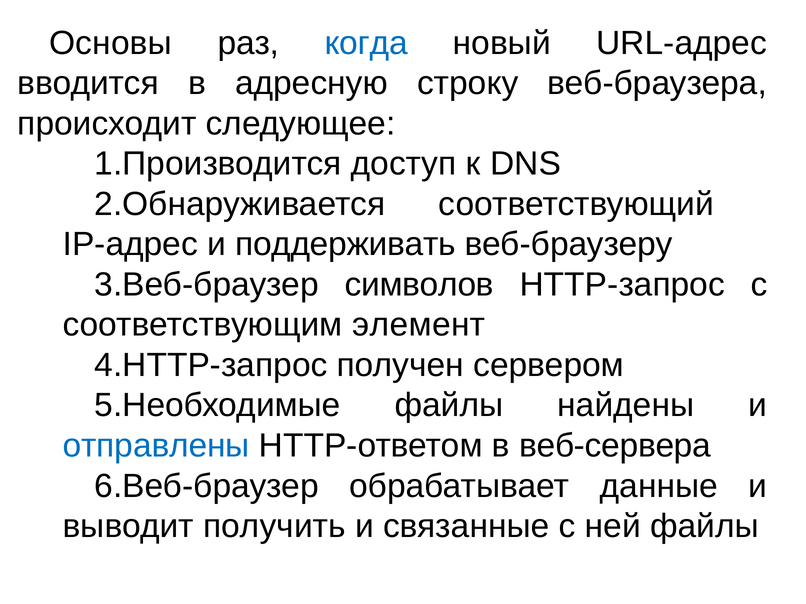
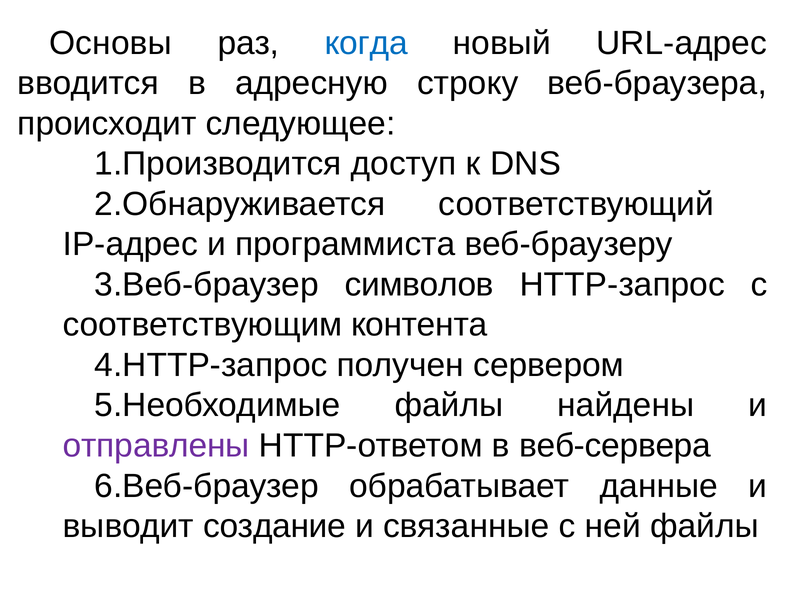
поддерживать: поддерживать -> программиста
элемент: элемент -> контента
отправлены colour: blue -> purple
получить: получить -> создание
